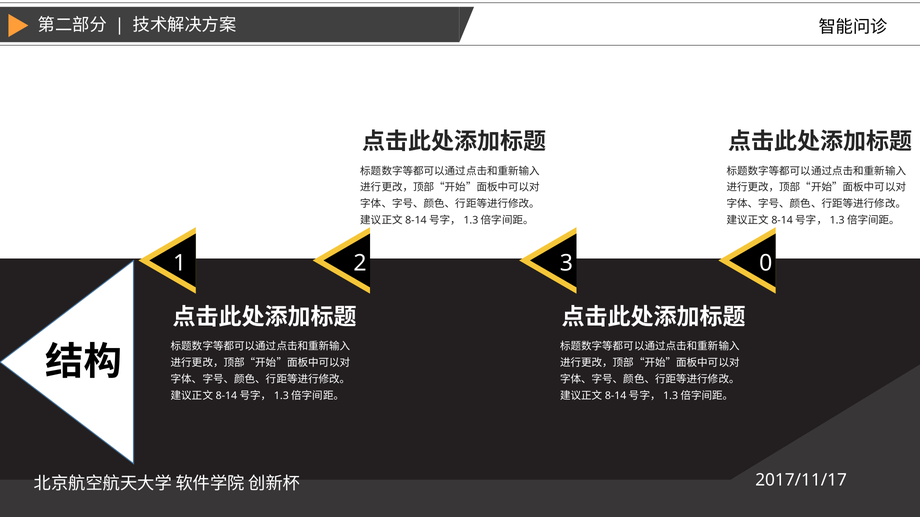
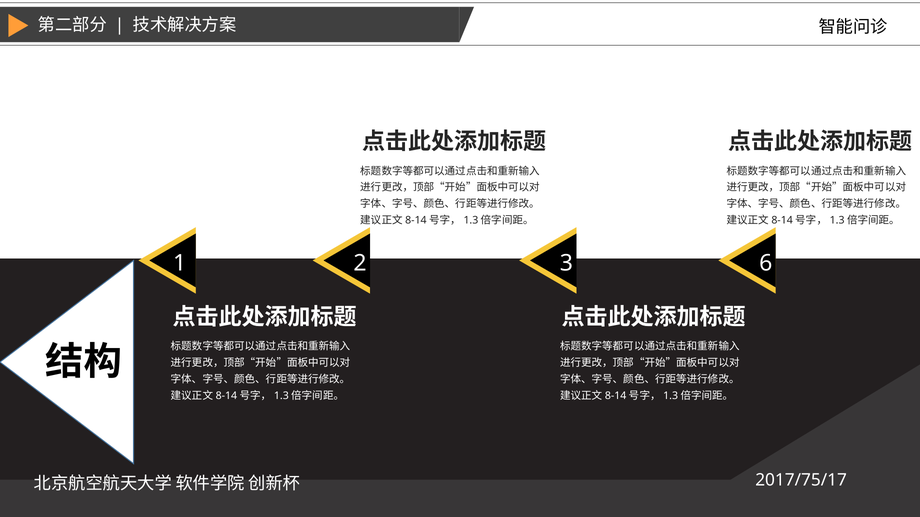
0: 0 -> 6
2017/11/17: 2017/11/17 -> 2017/75/17
